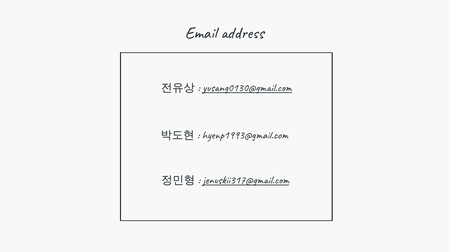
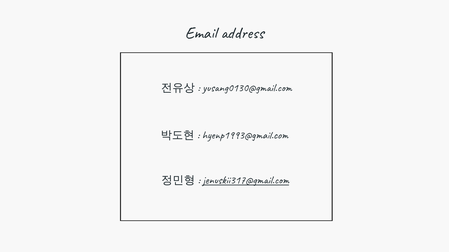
yusang0130@gmail.com underline: present -> none
